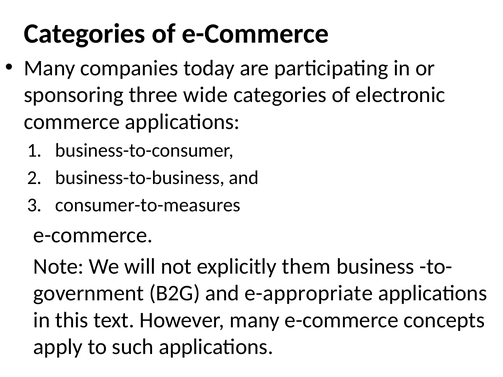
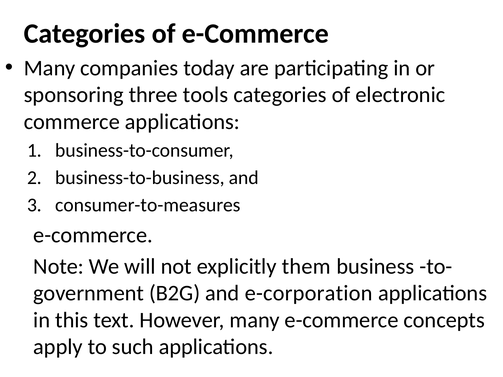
wide: wide -> tools
e-appropriate: e-appropriate -> e-corporation
